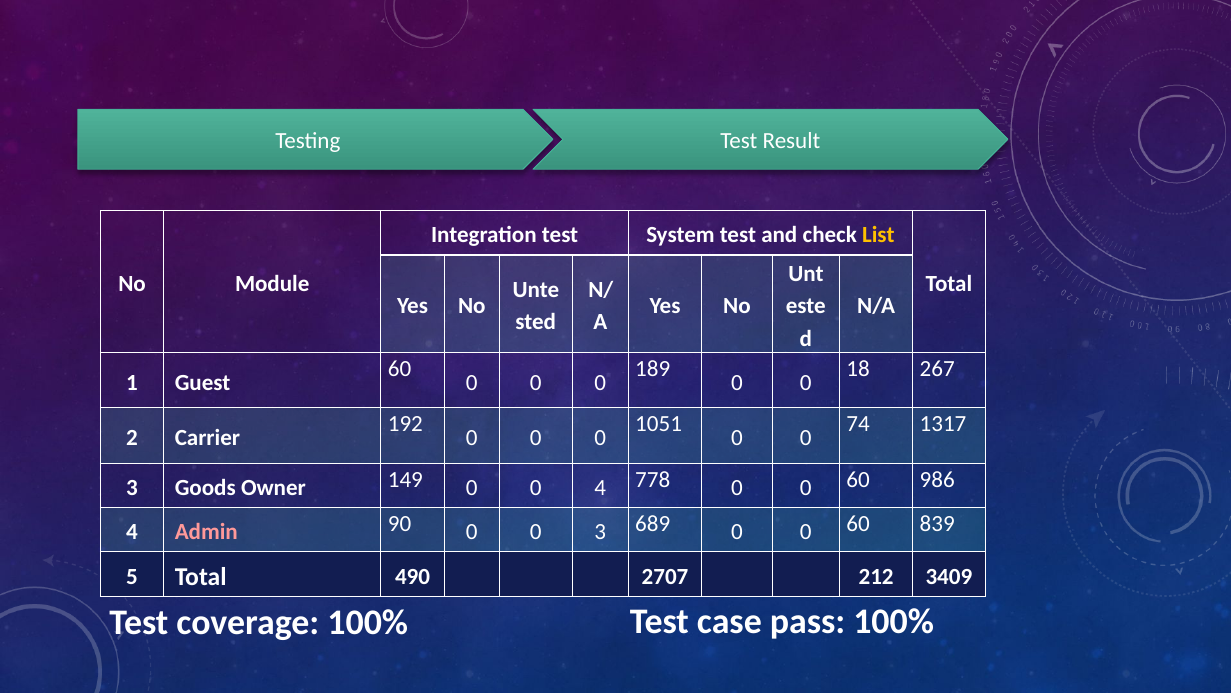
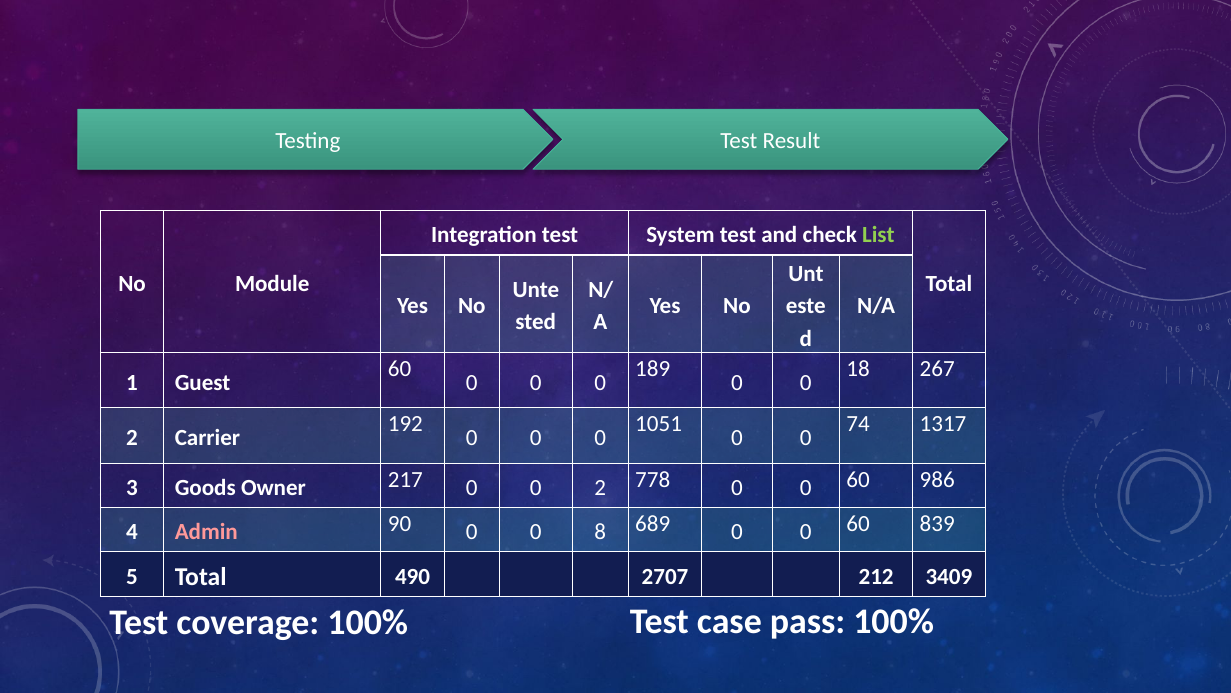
List colour: yellow -> light green
149: 149 -> 217
0 4: 4 -> 2
0 3: 3 -> 8
